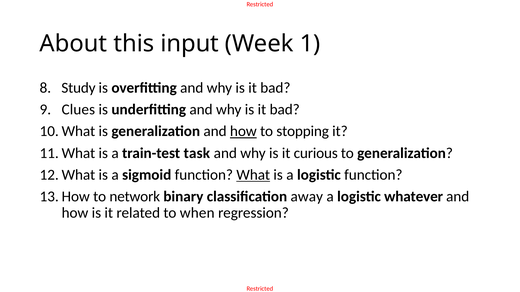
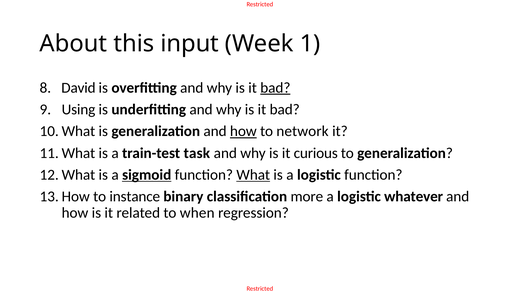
Study: Study -> David
bad at (275, 88) underline: none -> present
Clues: Clues -> Using
stopping: stopping -> network
sigmoid underline: none -> present
network: network -> instance
away: away -> more
